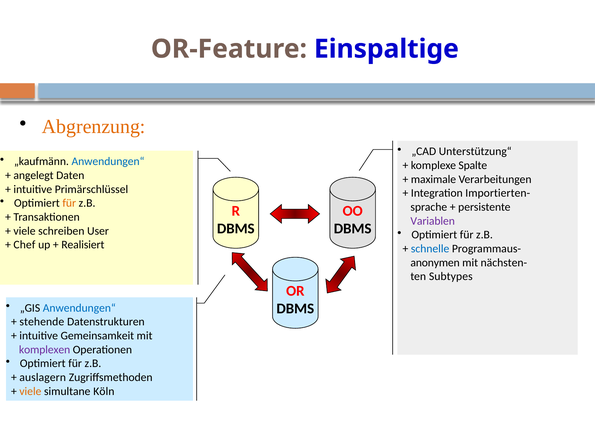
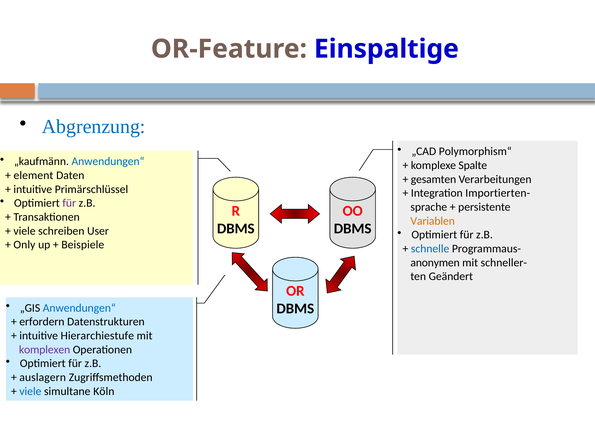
Abgrenzung colour: orange -> blue
Unterstützung“: Unterstützung“ -> Polymorphism“
angelegt: angelegt -> element
maximale: maximale -> gesamten
für at (69, 203) colour: orange -> purple
Variablen colour: purple -> orange
Chef: Chef -> Only
Realisiert: Realisiert -> Beispiele
nächsten-: nächsten- -> schneller-
Subtypes: Subtypes -> Geändert
stehende: stehende -> erfordern
Gemeinsamkeit: Gemeinsamkeit -> Hierarchiestufe
viele at (30, 391) colour: orange -> blue
